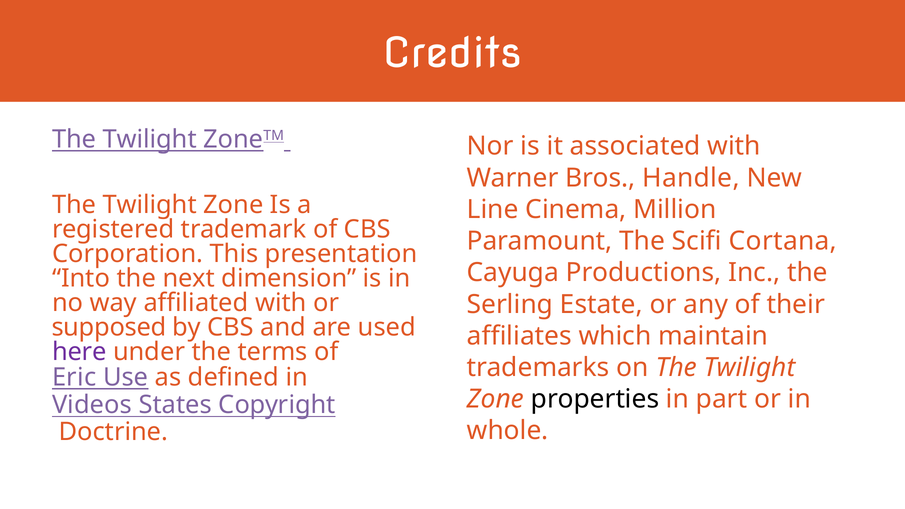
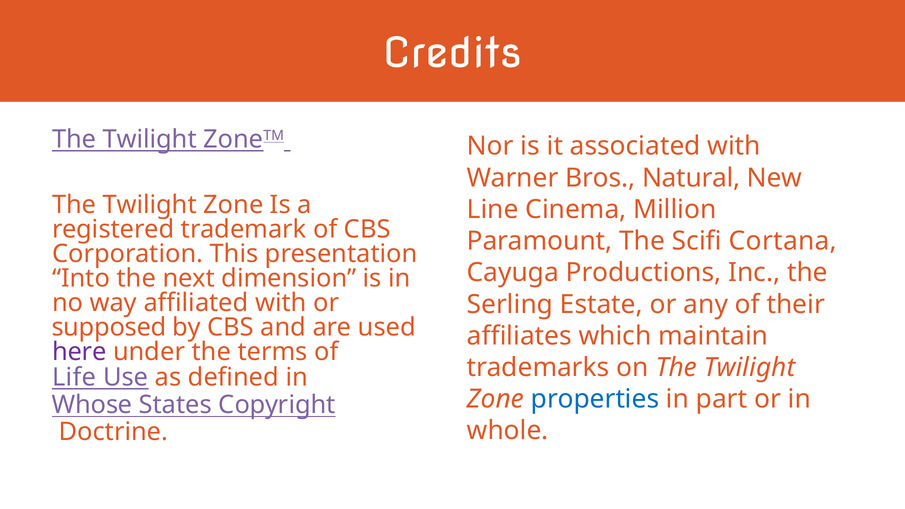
Handle: Handle -> Natural
Eric: Eric -> Life
properties colour: black -> blue
Videos: Videos -> Whose
